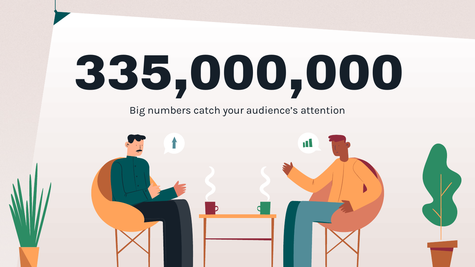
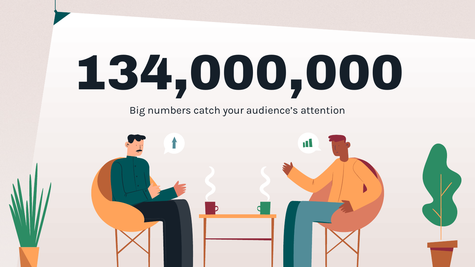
335,000,000: 335,000,000 -> 134,000,000
